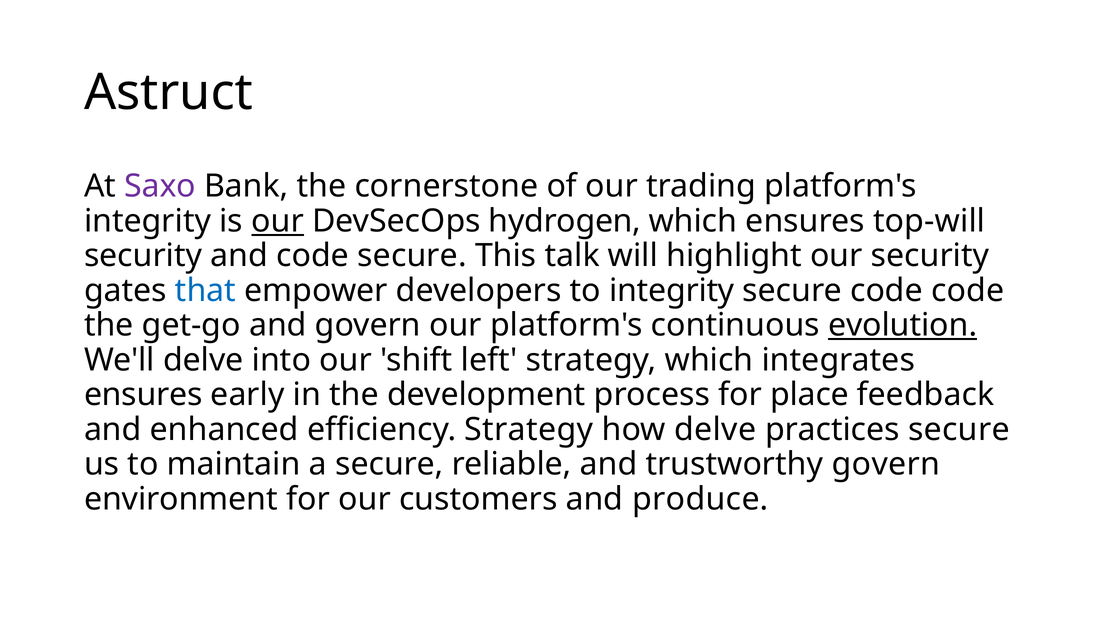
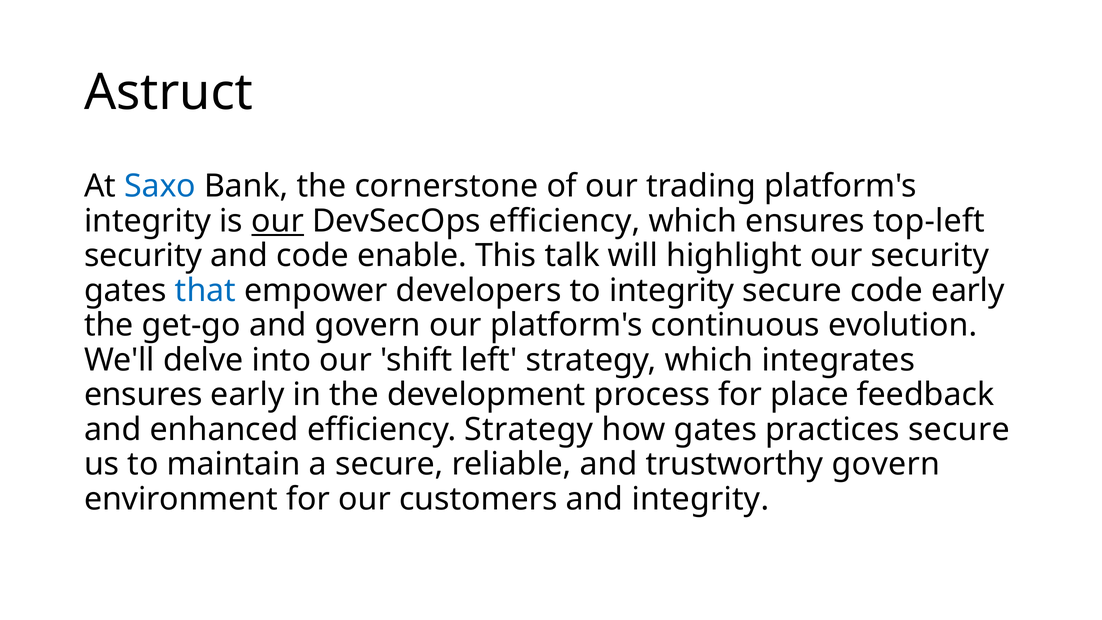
Saxo colour: purple -> blue
DevSecOps hydrogen: hydrogen -> efficiency
top-will: top-will -> top-left
code secure: secure -> enable
code code: code -> early
evolution underline: present -> none
how delve: delve -> gates
and produce: produce -> integrity
